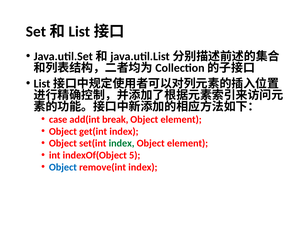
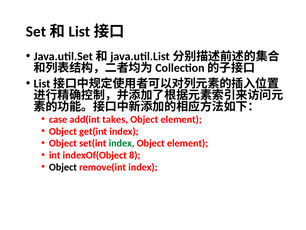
break: break -> takes
5: 5 -> 8
Object at (63, 167) colour: blue -> black
